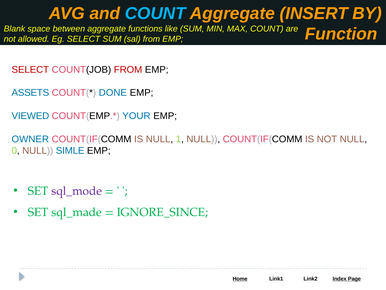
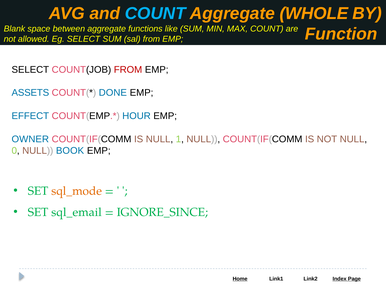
INSERT: INSERT -> WHOLE
SELECT at (30, 69) colour: red -> black
VIEWED: VIEWED -> EFFECT
YOUR: YOUR -> HOUR
SIMLE: SIMLE -> BOOK
sql_mode colour: purple -> orange
sql_made: sql_made -> sql_email
